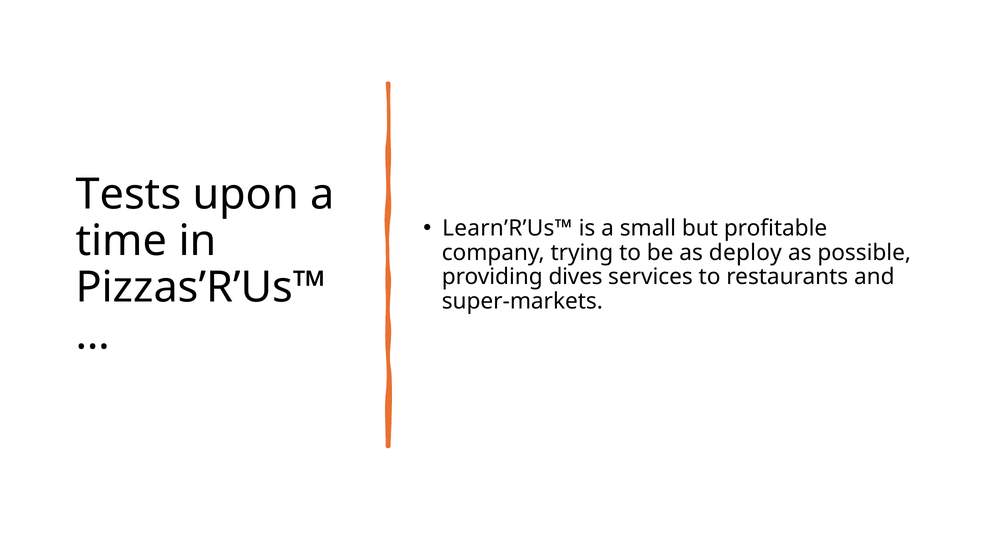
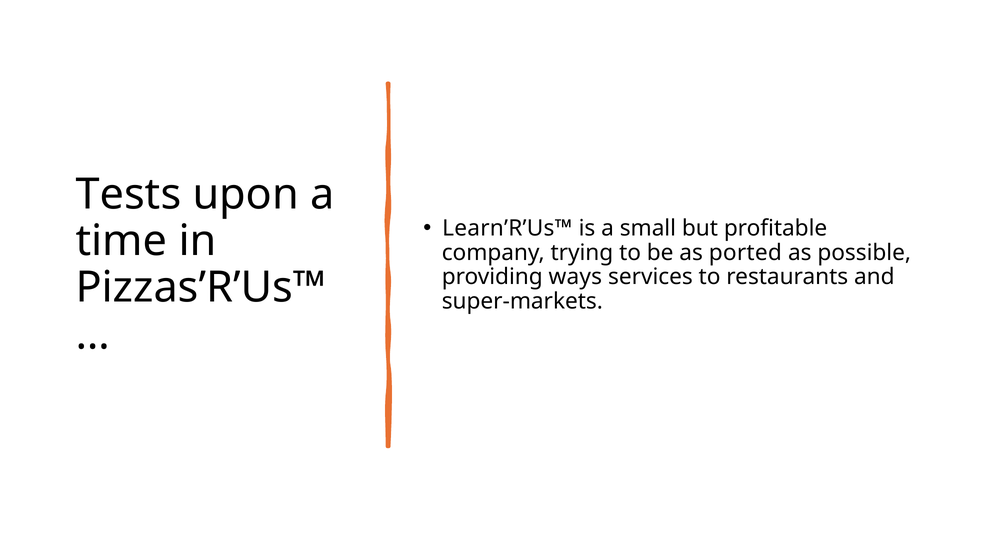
deploy: deploy -> ported
dives: dives -> ways
